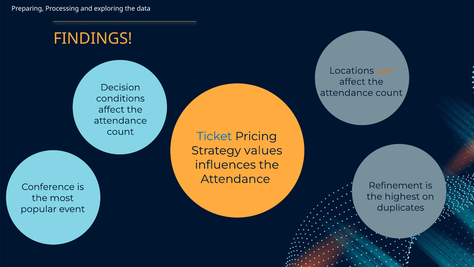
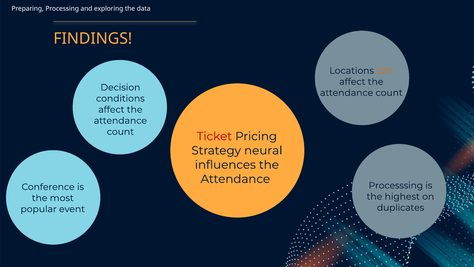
Ticket colour: blue -> red
values: values -> neural
Refinement: Refinement -> Processsing
